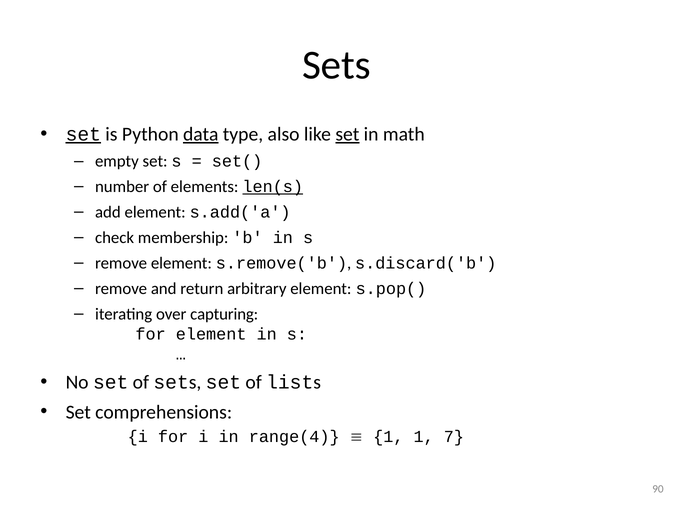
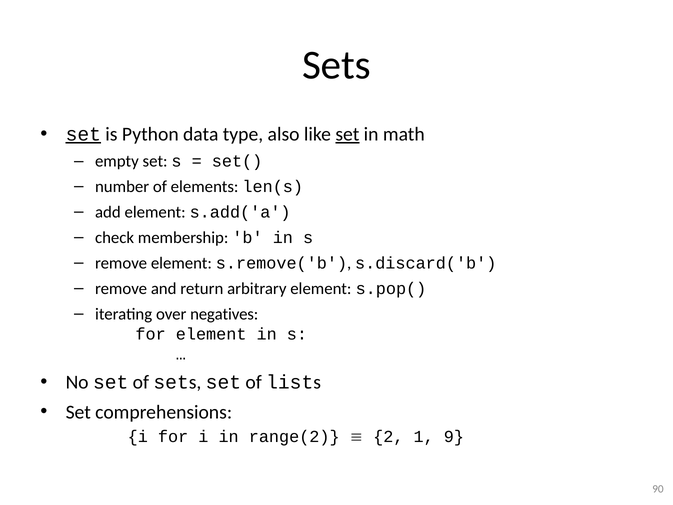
data underline: present -> none
len(s underline: present -> none
capturing: capturing -> negatives
range(4: range(4 -> range(2
1 at (388, 436): 1 -> 2
7: 7 -> 9
